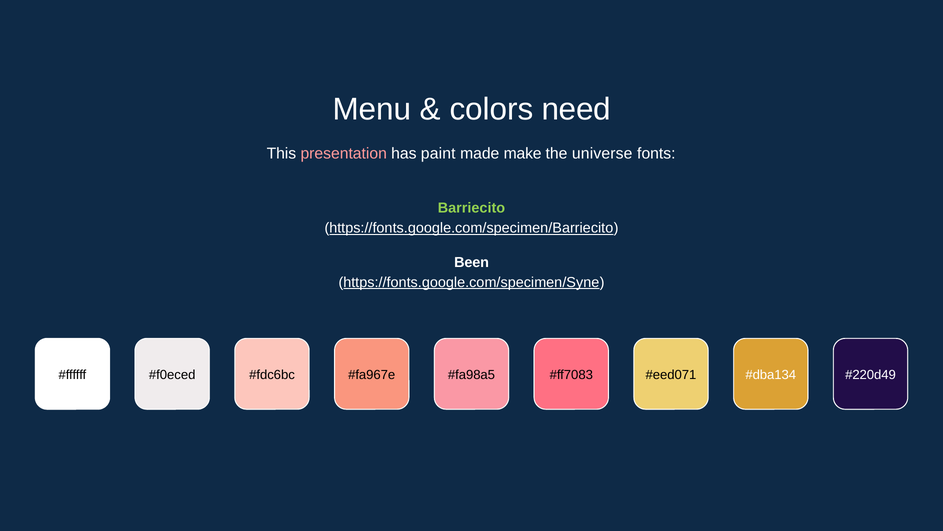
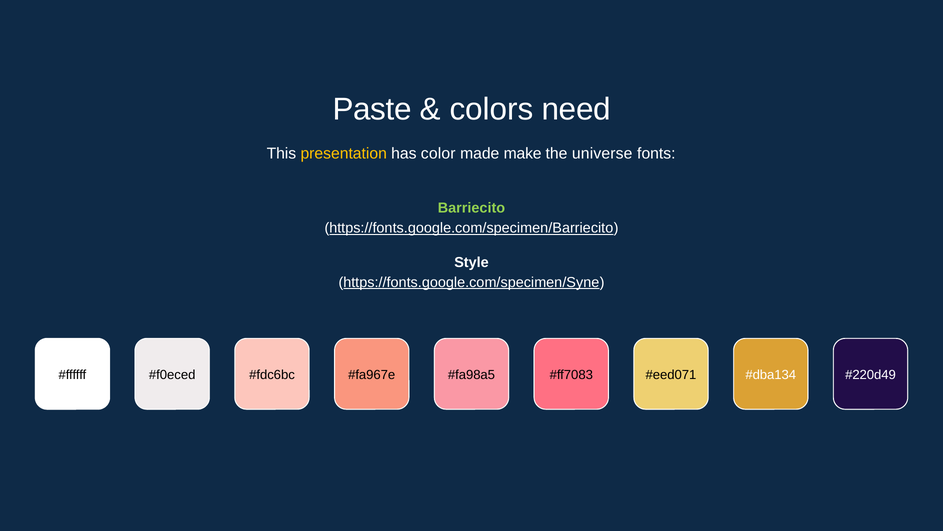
Menu: Menu -> Paste
presentation colour: pink -> yellow
paint: paint -> color
Been: Been -> Style
